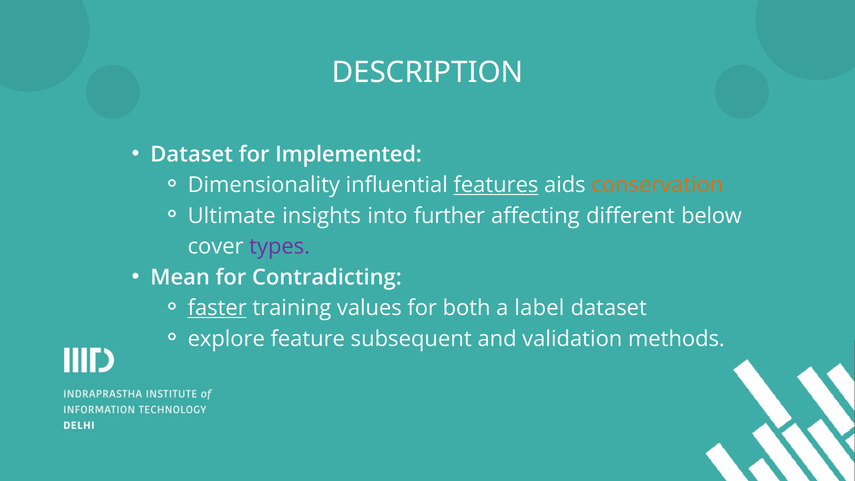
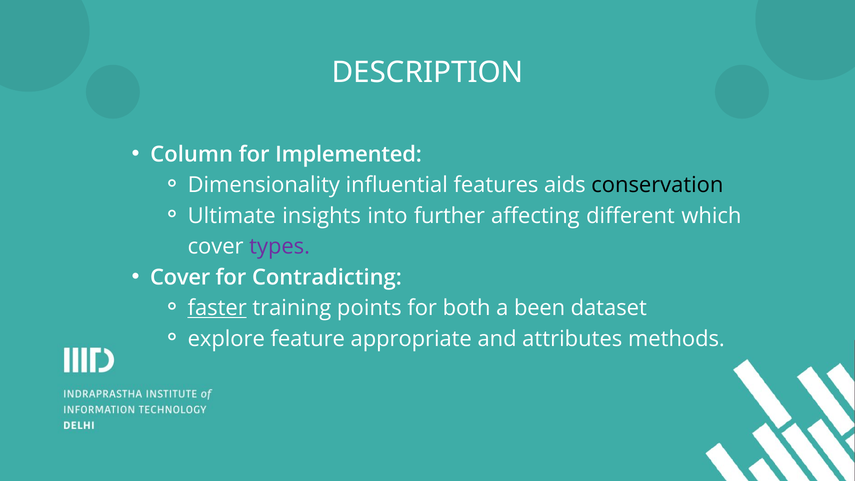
Dataset at (192, 154): Dataset -> Column
features underline: present -> none
conservation colour: orange -> black
below: below -> which
Mean at (180, 277): Mean -> Cover
values: values -> points
label: label -> been
subsequent: subsequent -> appropriate
validation: validation -> attributes
